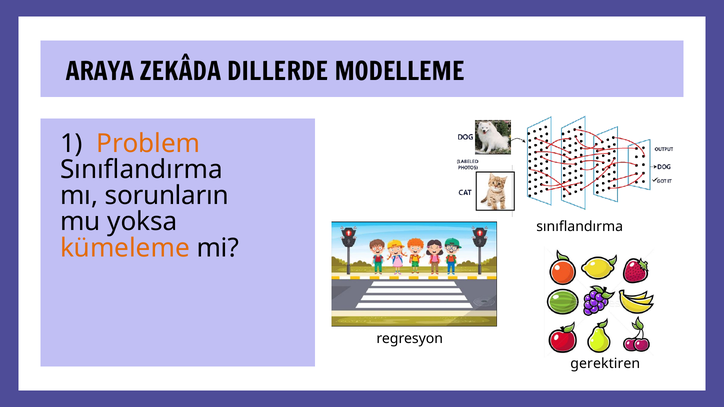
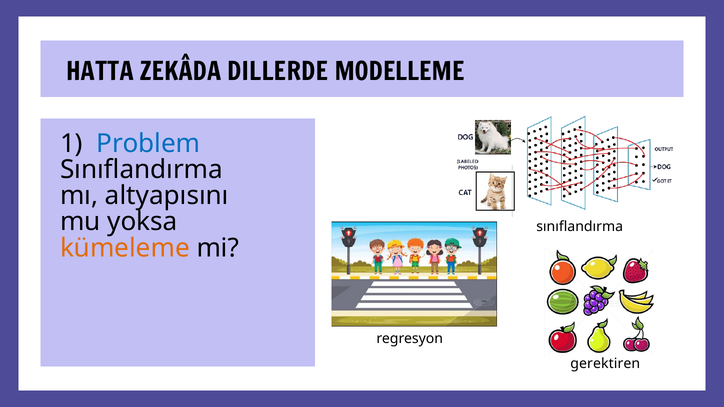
ARAYA: ARAYA -> HATTA
Problem colour: orange -> blue
sorunların: sorunların -> altyapısını
